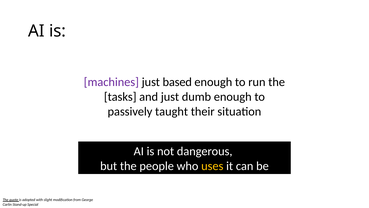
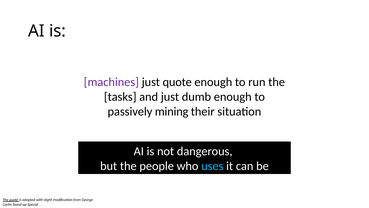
just based: based -> quote
taught: taught -> mining
uses colour: yellow -> light blue
